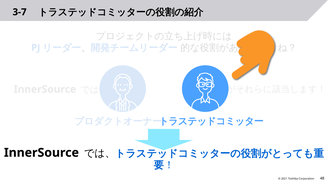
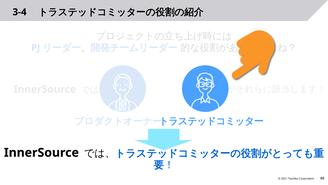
3-7: 3-7 -> 3-4
